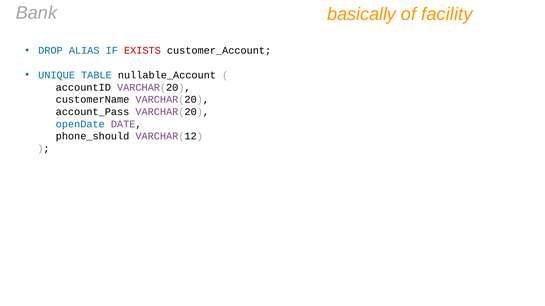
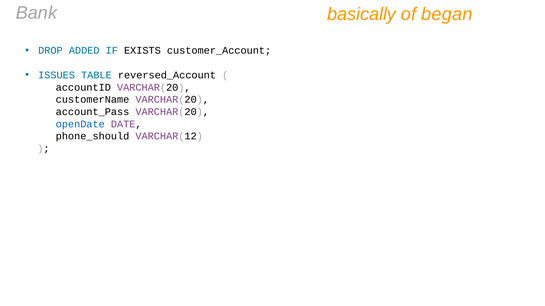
facility: facility -> began
ALIAS: ALIAS -> ADDED
EXISTS colour: red -> black
UNIQUE: UNIQUE -> ISSUES
nullable_Account: nullable_Account -> reversed_Account
